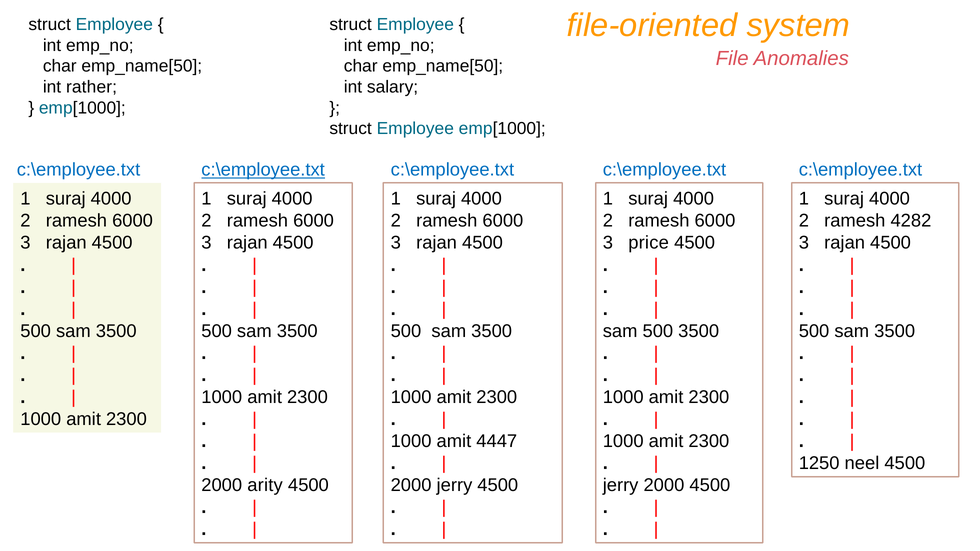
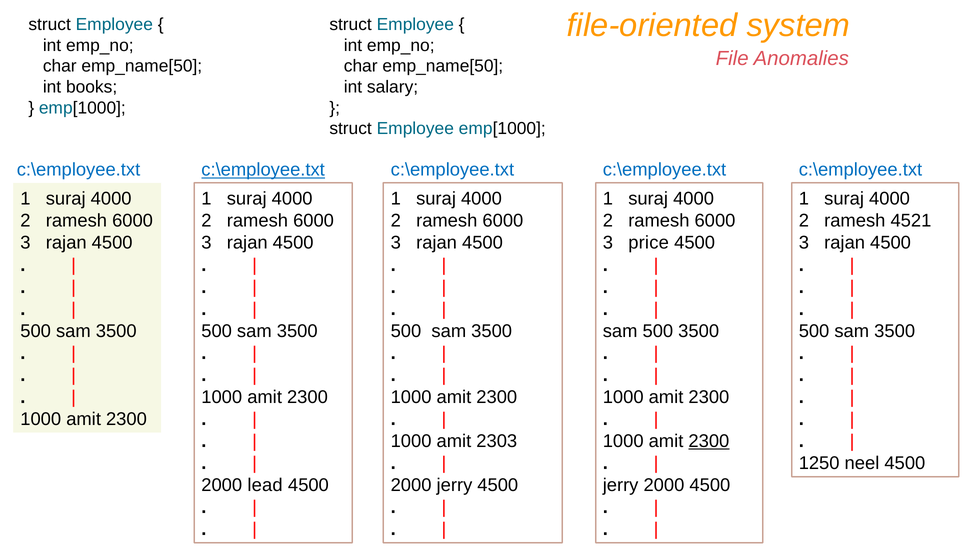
rather: rather -> books
4282: 4282 -> 4521
4447: 4447 -> 2303
2300 at (709, 441) underline: none -> present
arity: arity -> lead
